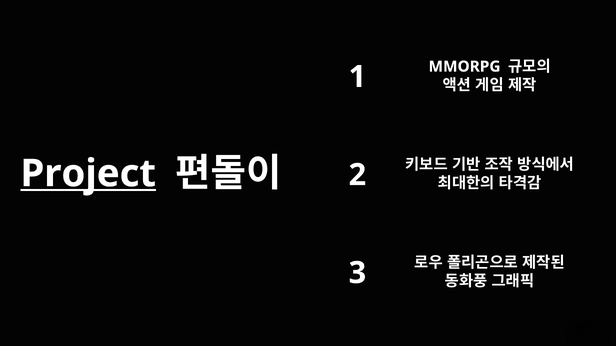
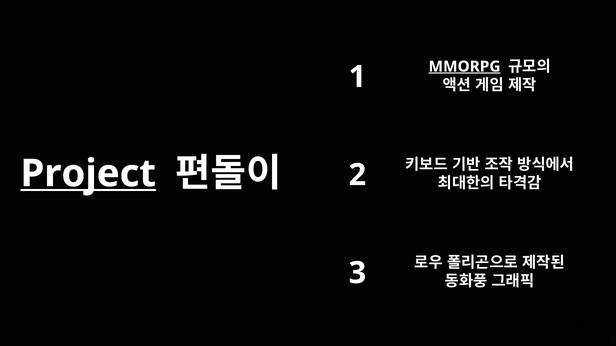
MMORPG underline: none -> present
